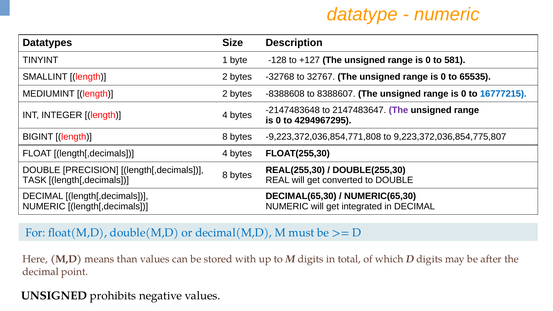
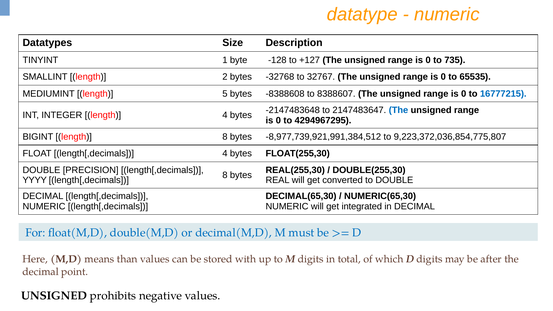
581: 581 -> 735
MEDIUMINT length 2: 2 -> 5
The at (398, 110) colour: purple -> blue
-9,223,372,036,854,771,808: -9,223,372,036,854,771,808 -> -8,977,739,921,991,384,512
TASK: TASK -> YYYY
